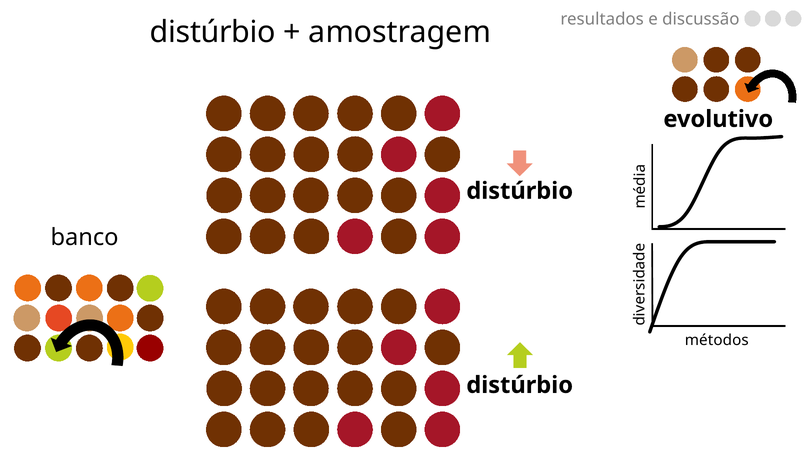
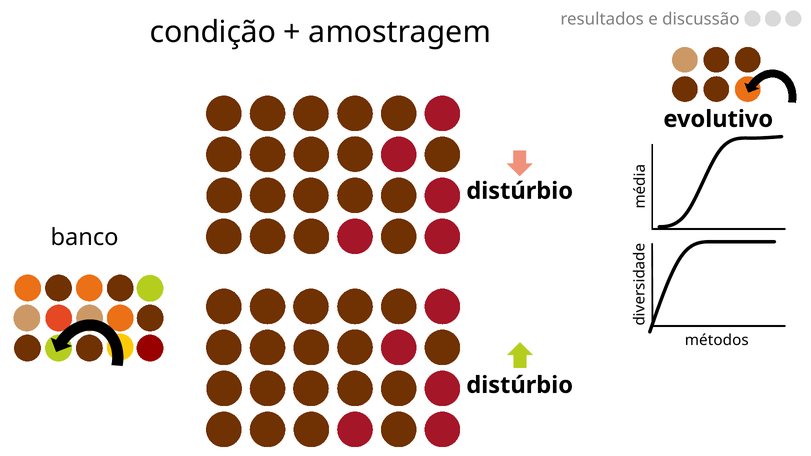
distúrbio at (213, 32): distúrbio -> condição
